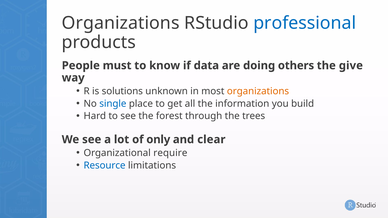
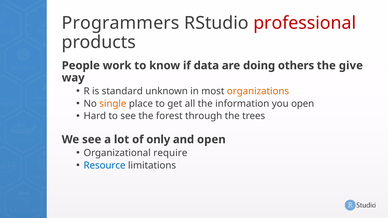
Organizations at (121, 23): Organizations -> Programmers
professional colour: blue -> red
must: must -> work
solutions: solutions -> standard
single colour: blue -> orange
you build: build -> open
and clear: clear -> open
